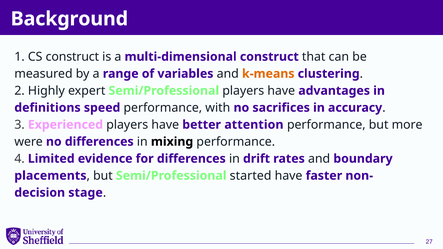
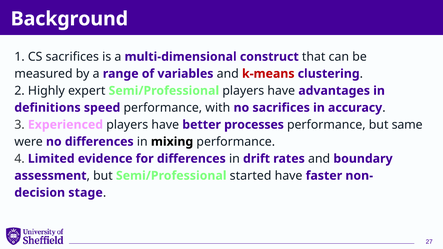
CS construct: construct -> sacrifices
k-means colour: orange -> red
attention: attention -> processes
more: more -> same
placements: placements -> assessment
